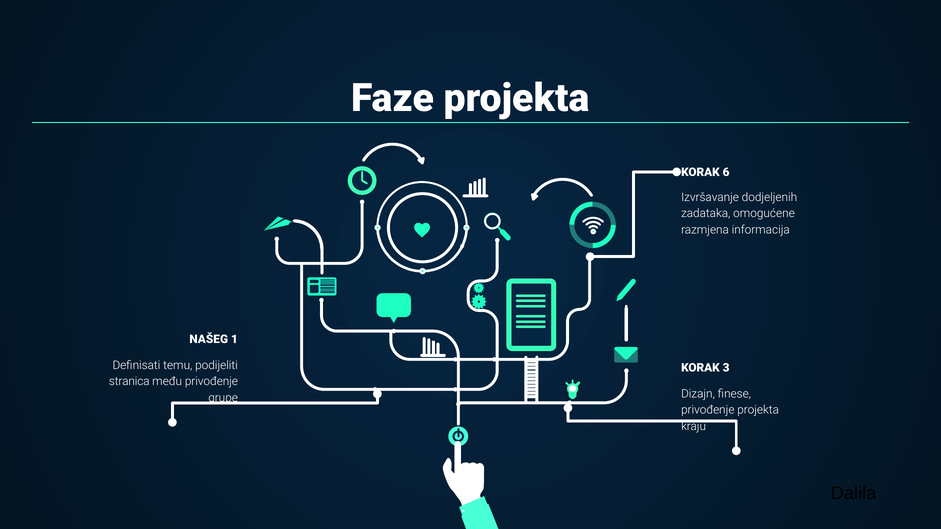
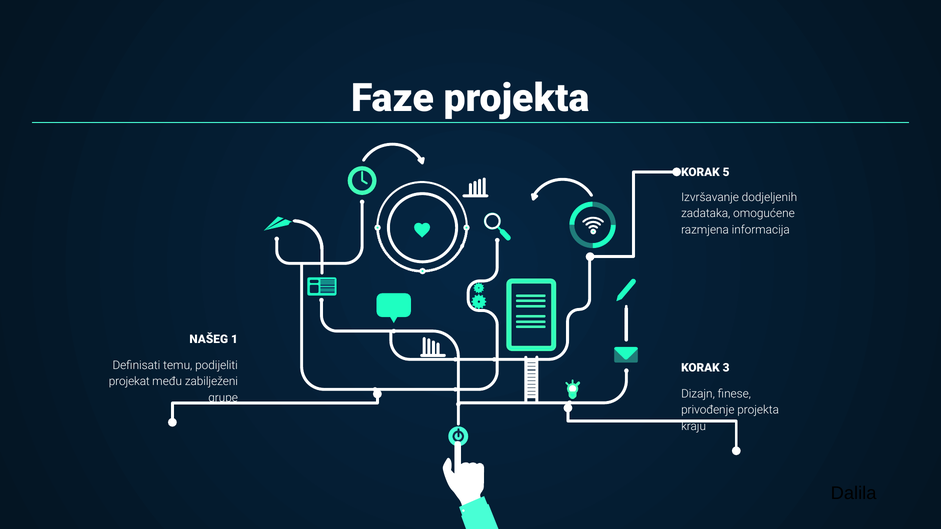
6: 6 -> 5
stranica: stranica -> projekat
među privođenje: privođenje -> zabilježeni
